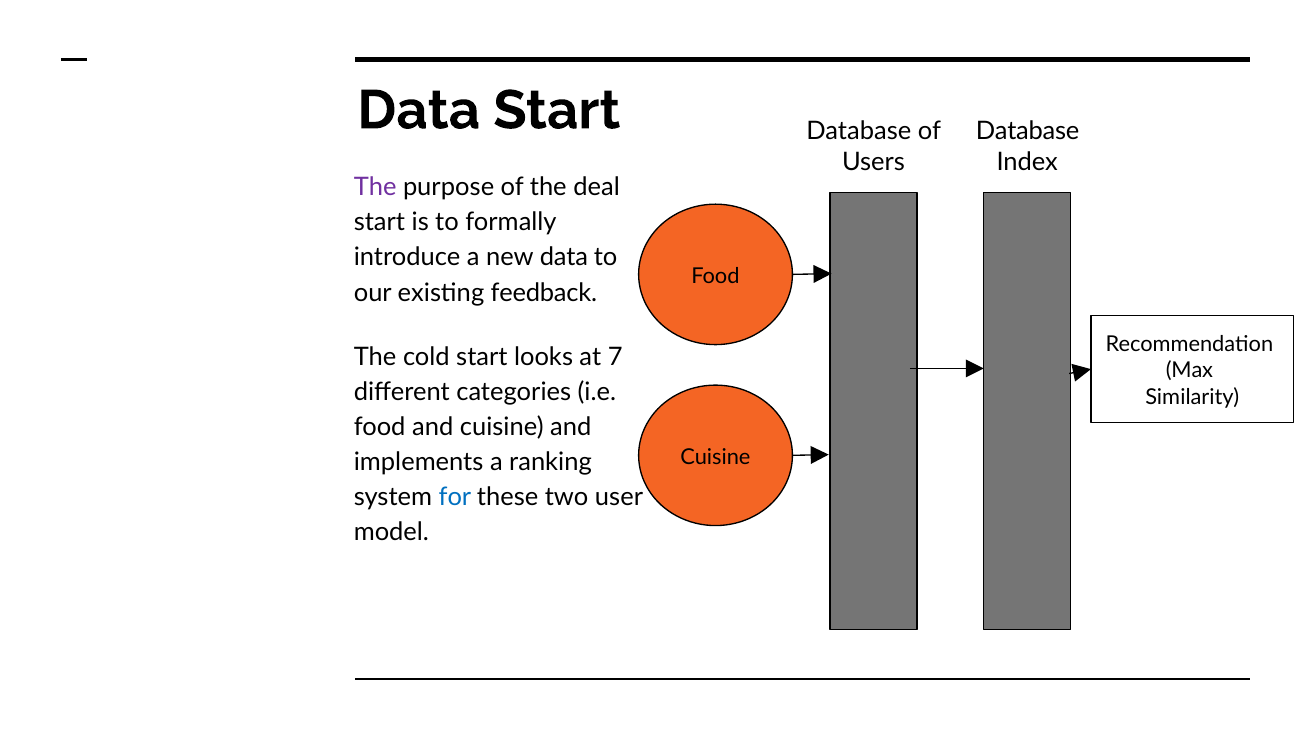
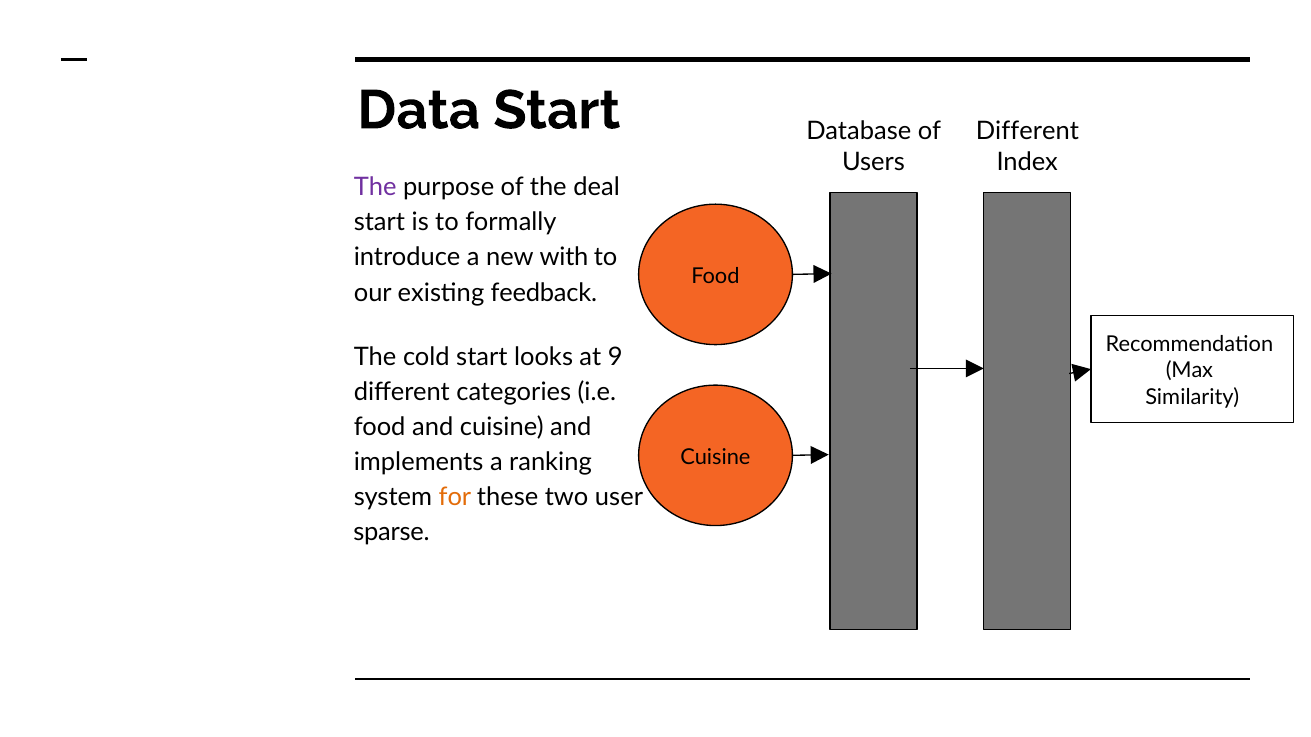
Database at (1028, 131): Database -> Different
new data: data -> with
7: 7 -> 9
for colour: blue -> orange
model: model -> sparse
